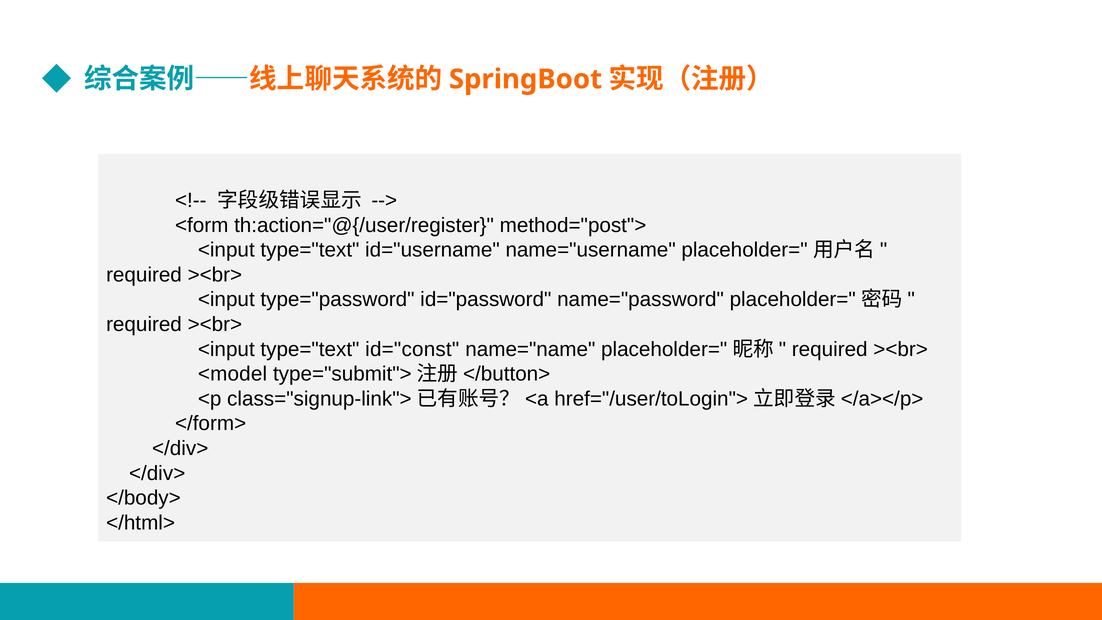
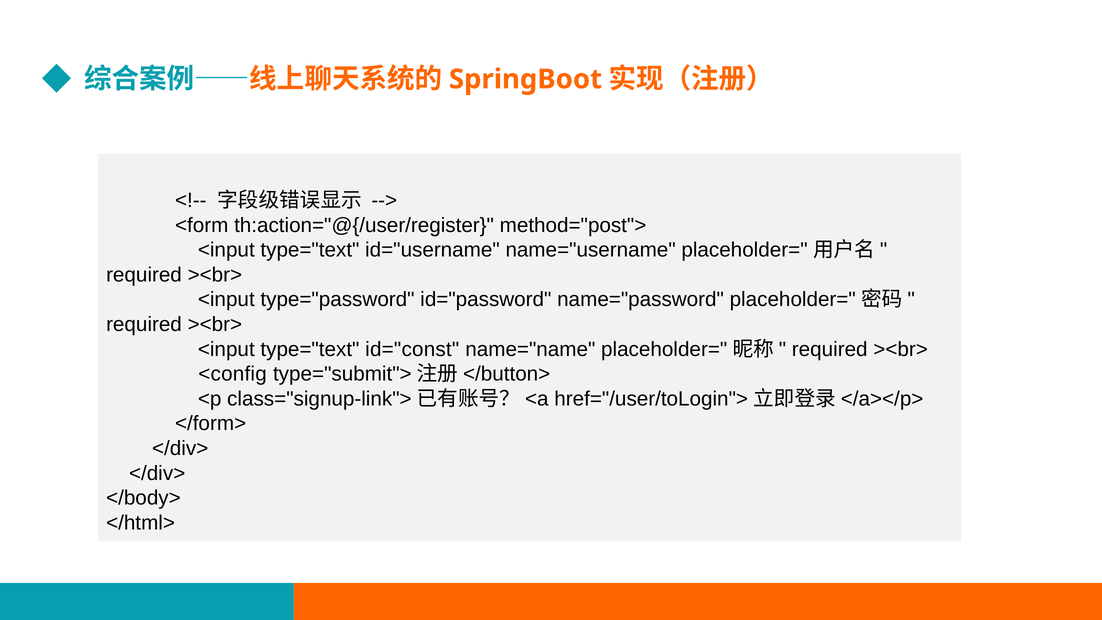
<model: <model -> <config
